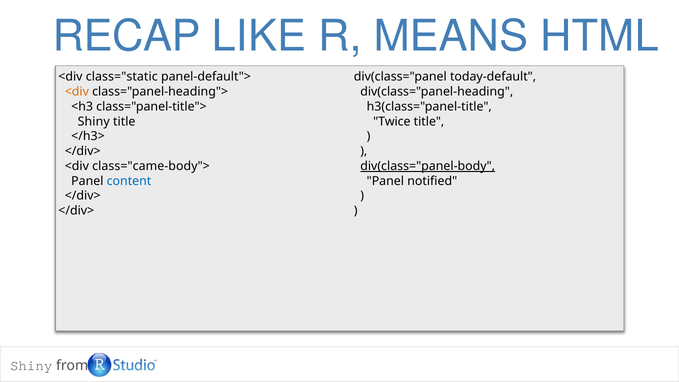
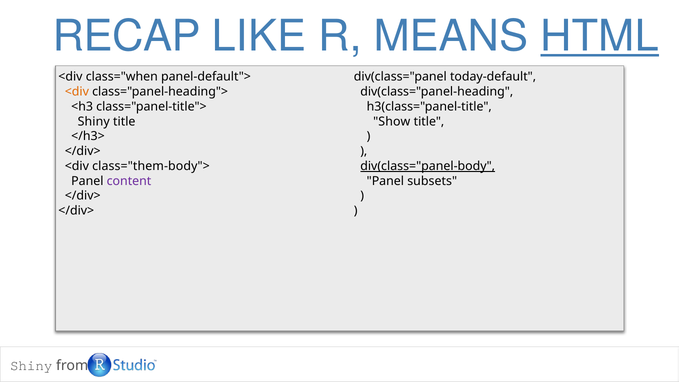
HTML underline: none -> present
class="static: class="static -> class="when
Twice: Twice -> Show
class="came-body">: class="came-body"> -> class="them-body">
content colour: blue -> purple
notified: notified -> subsets
